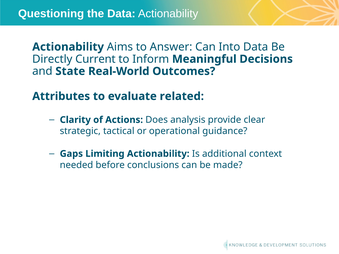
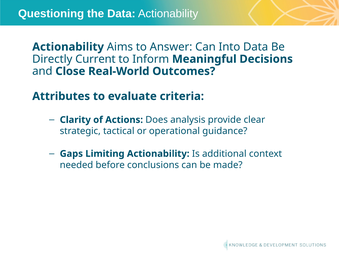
State: State -> Close
related: related -> criteria
